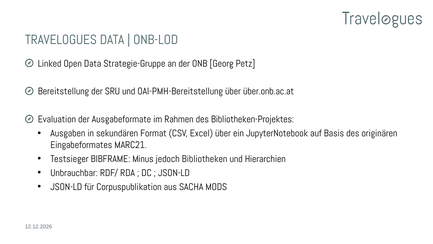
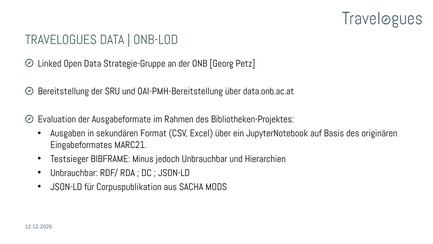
über.onb.ac.at: über.onb.ac.at -> data.onb.ac.at
jedoch Bibliotheken: Bibliotheken -> Unbrauchbar
